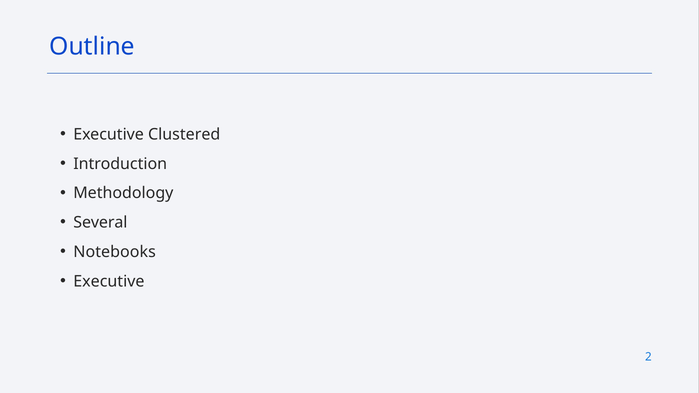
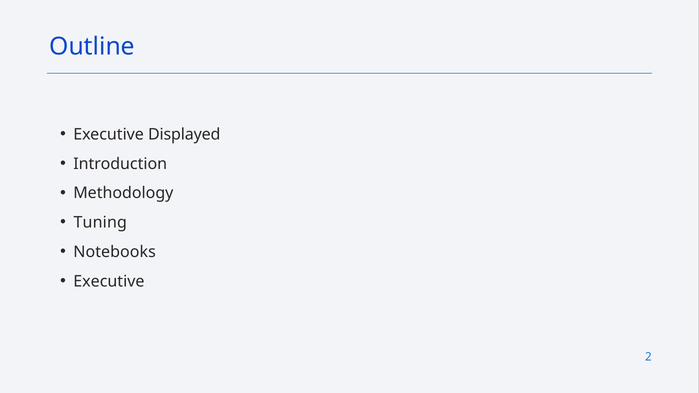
Clustered: Clustered -> Displayed
Several: Several -> Tuning
